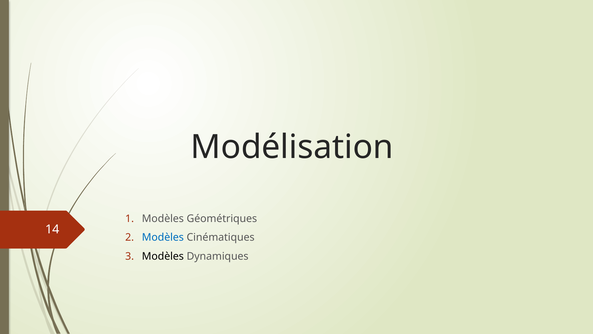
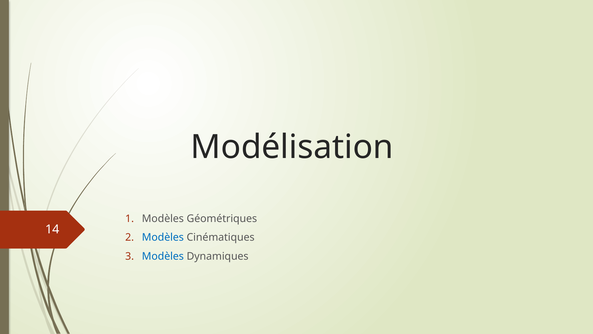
Modèles at (163, 256) colour: black -> blue
